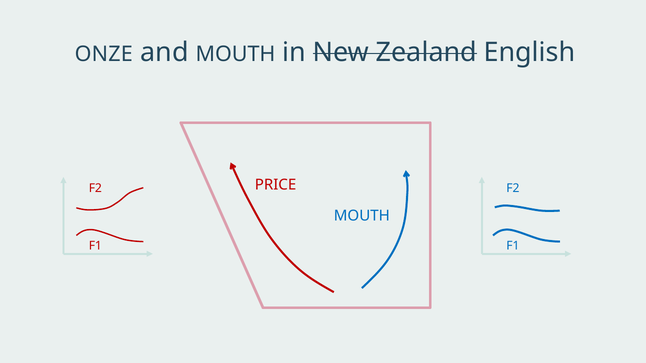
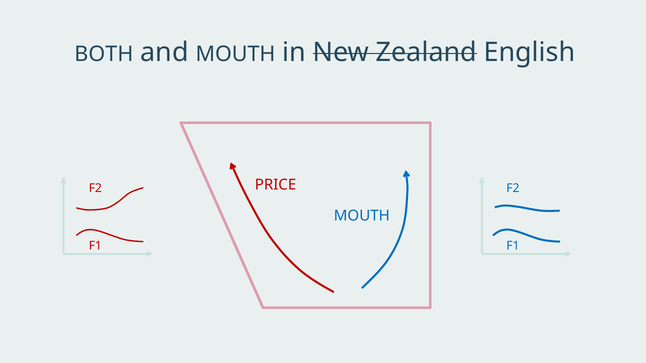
ONZE: ONZE -> BOTH
